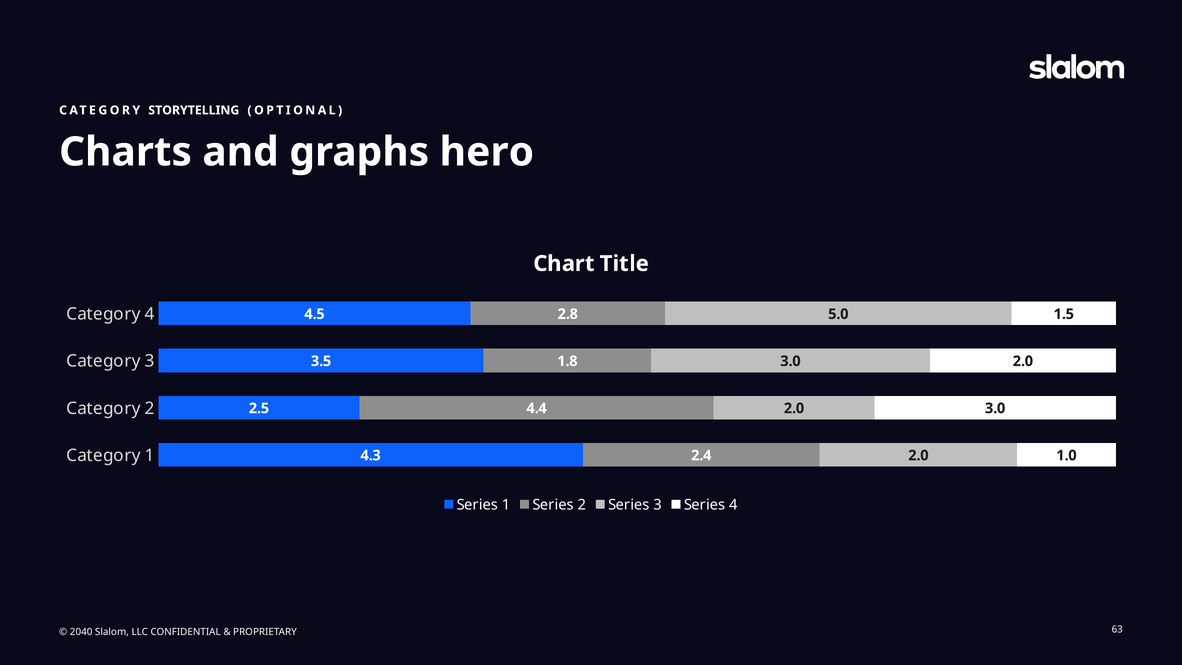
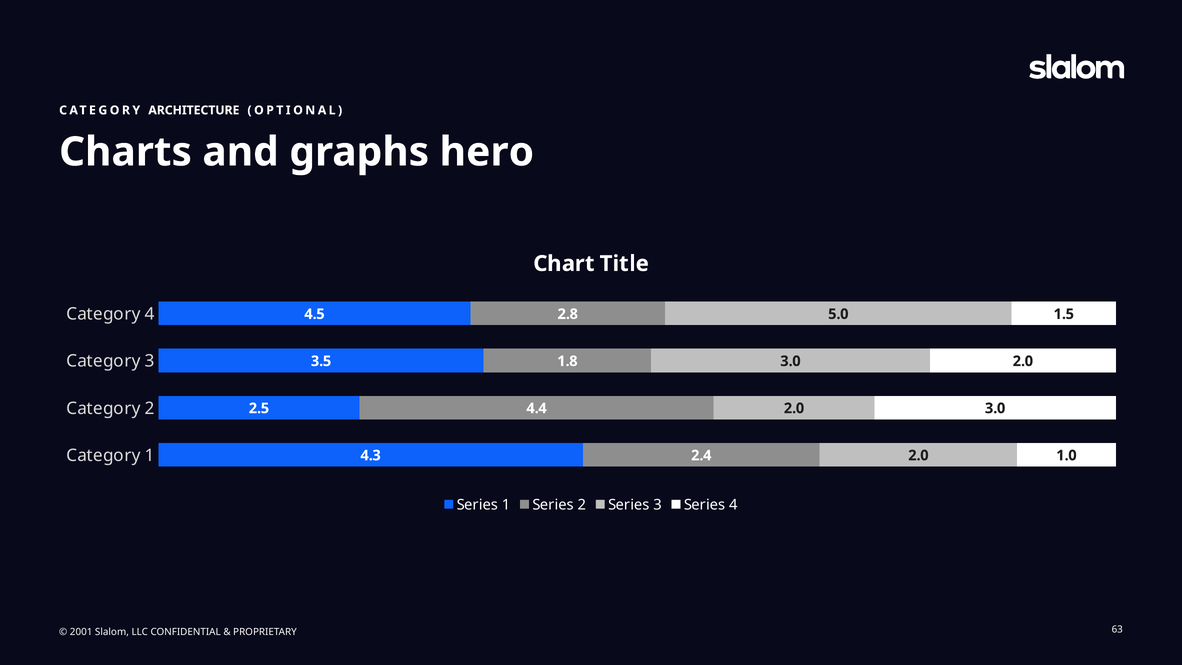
STORYTELLING: STORYTELLING -> ARCHITECTURE
2040: 2040 -> 2001
